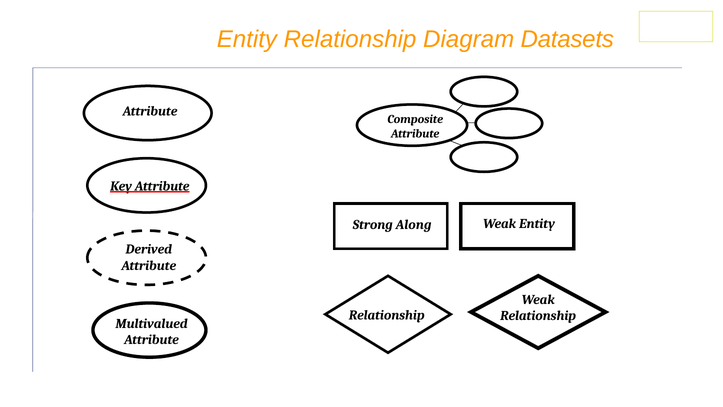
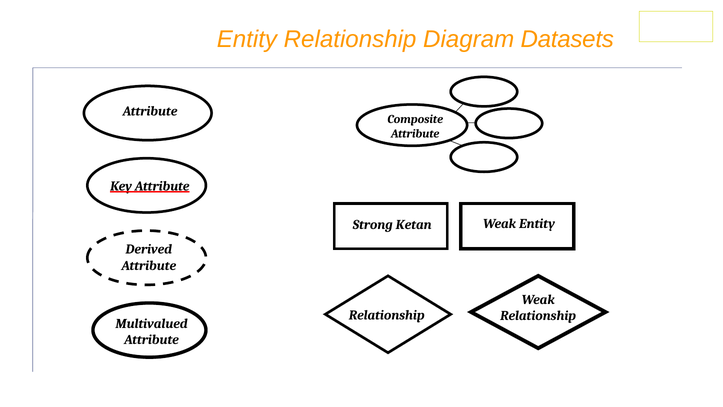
Along: Along -> Ketan
